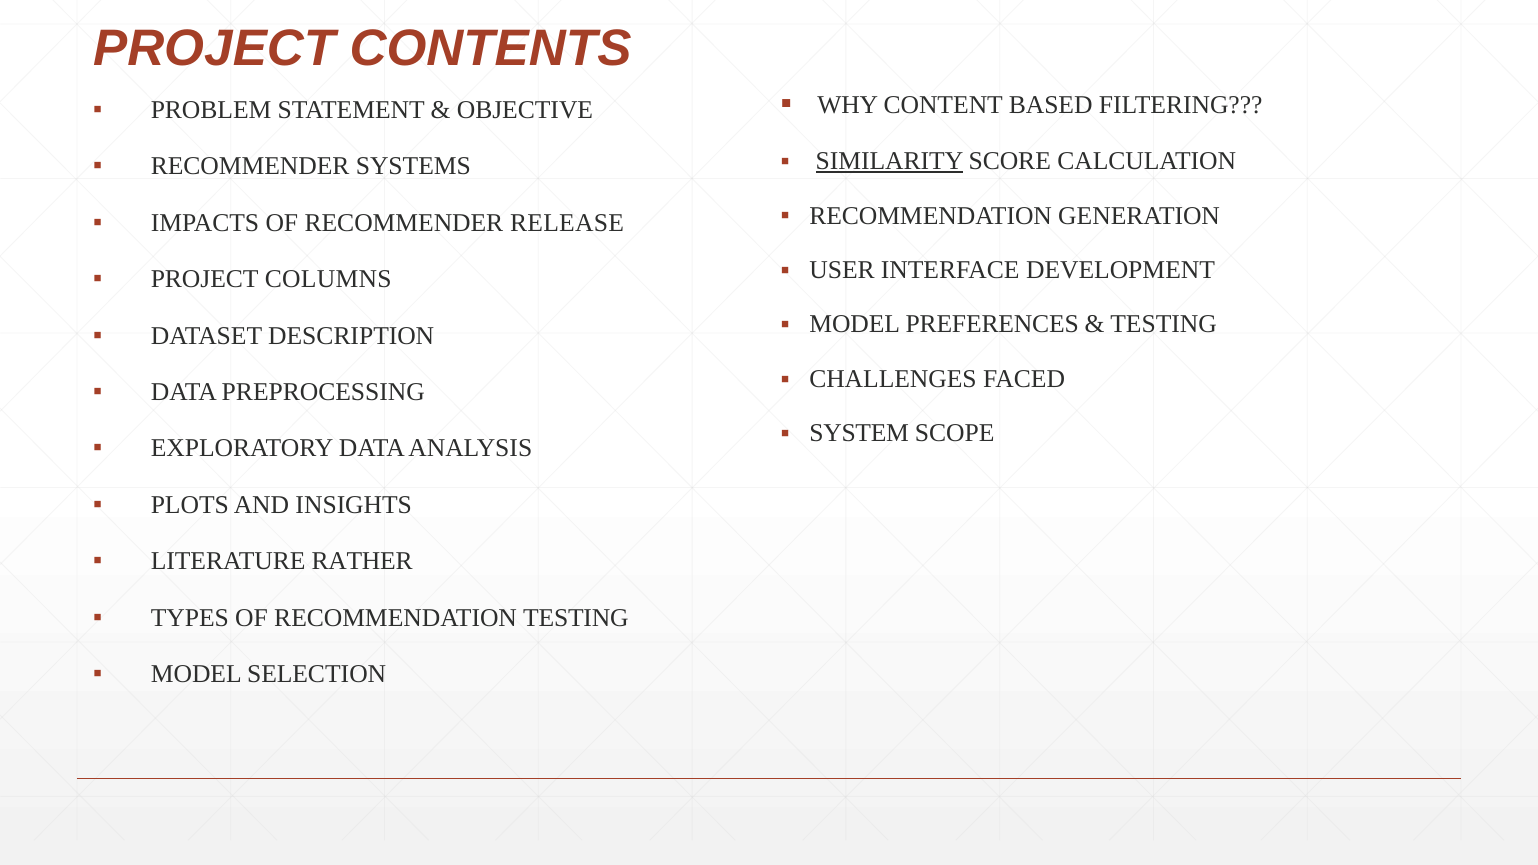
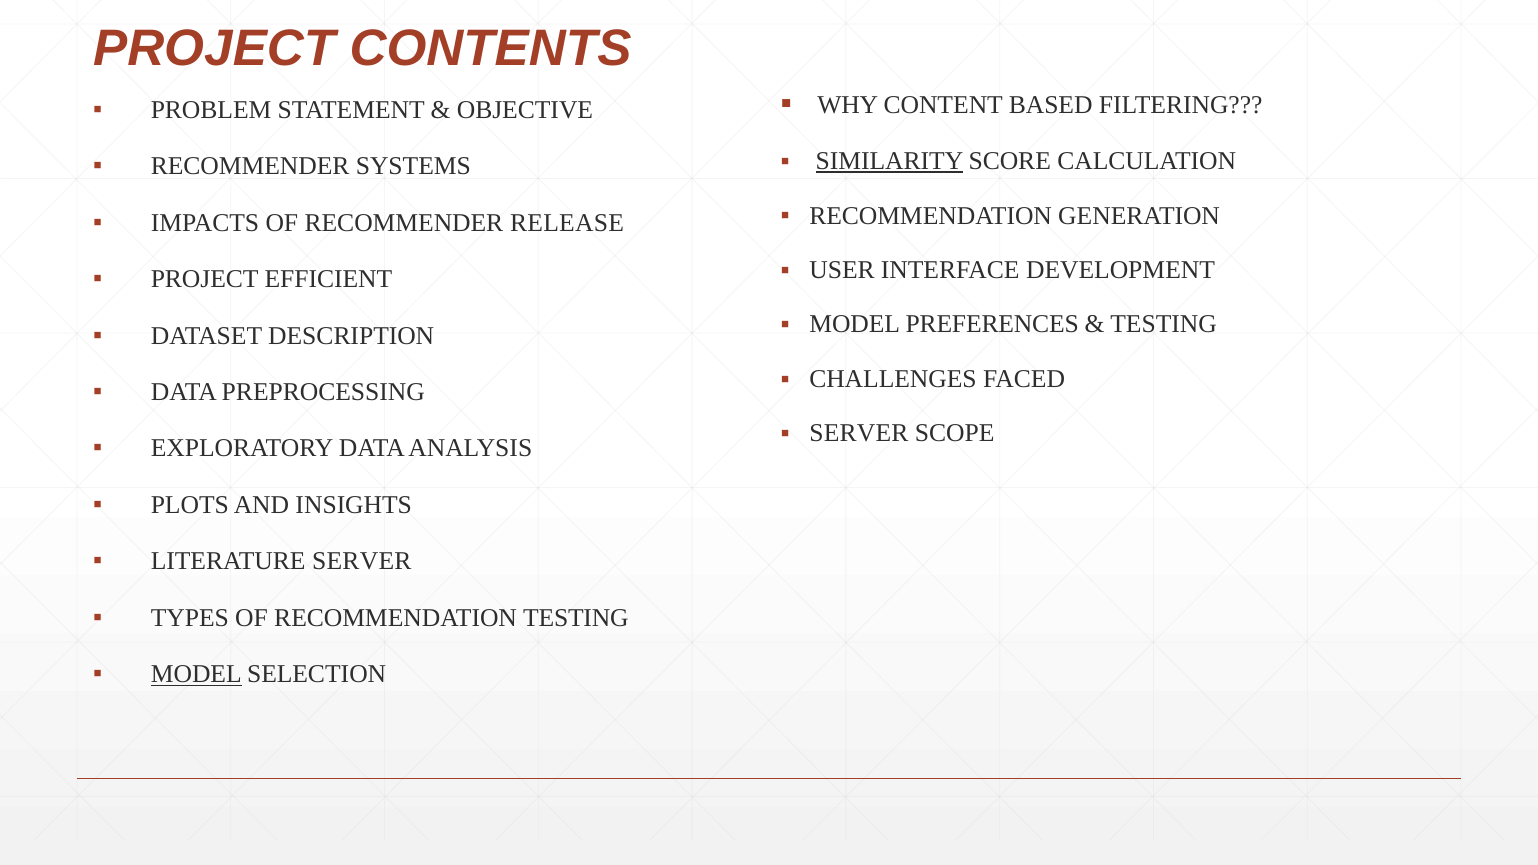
COLUMNS: COLUMNS -> EFFICIENT
SYSTEM at (859, 433): SYSTEM -> SERVER
LITERATURE RATHER: RATHER -> SERVER
MODEL at (196, 674) underline: none -> present
